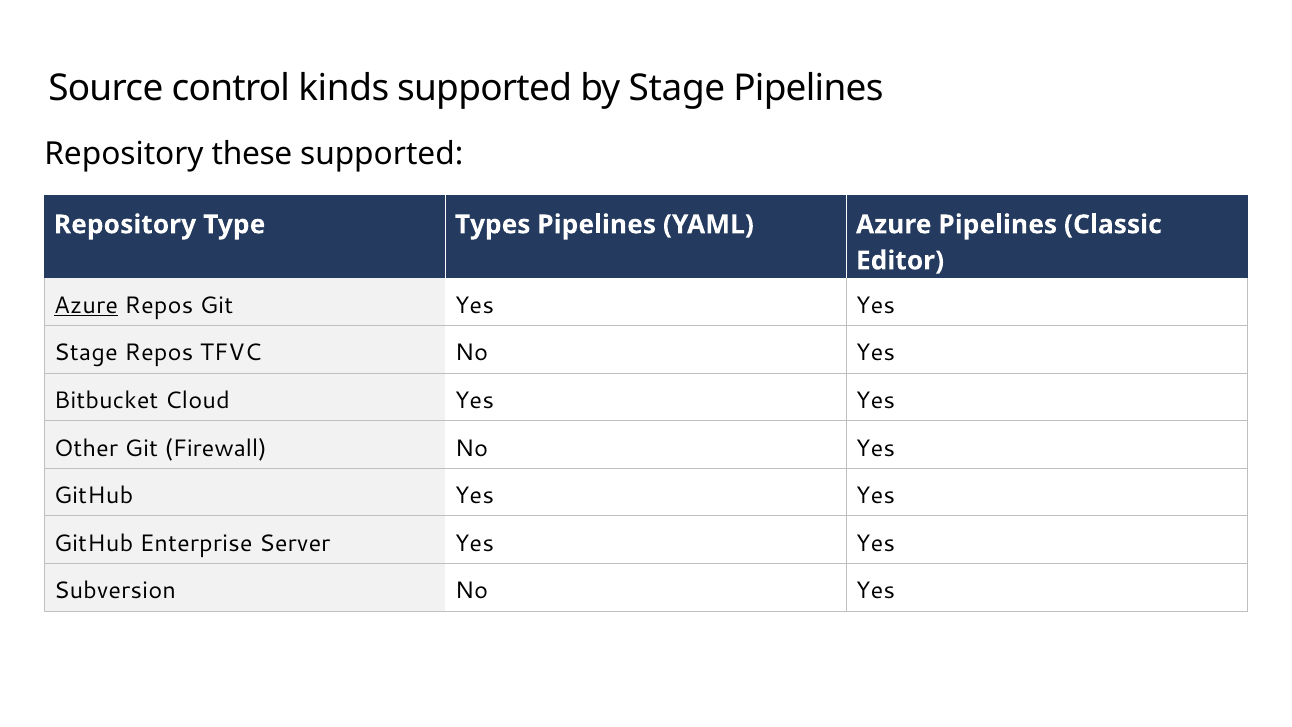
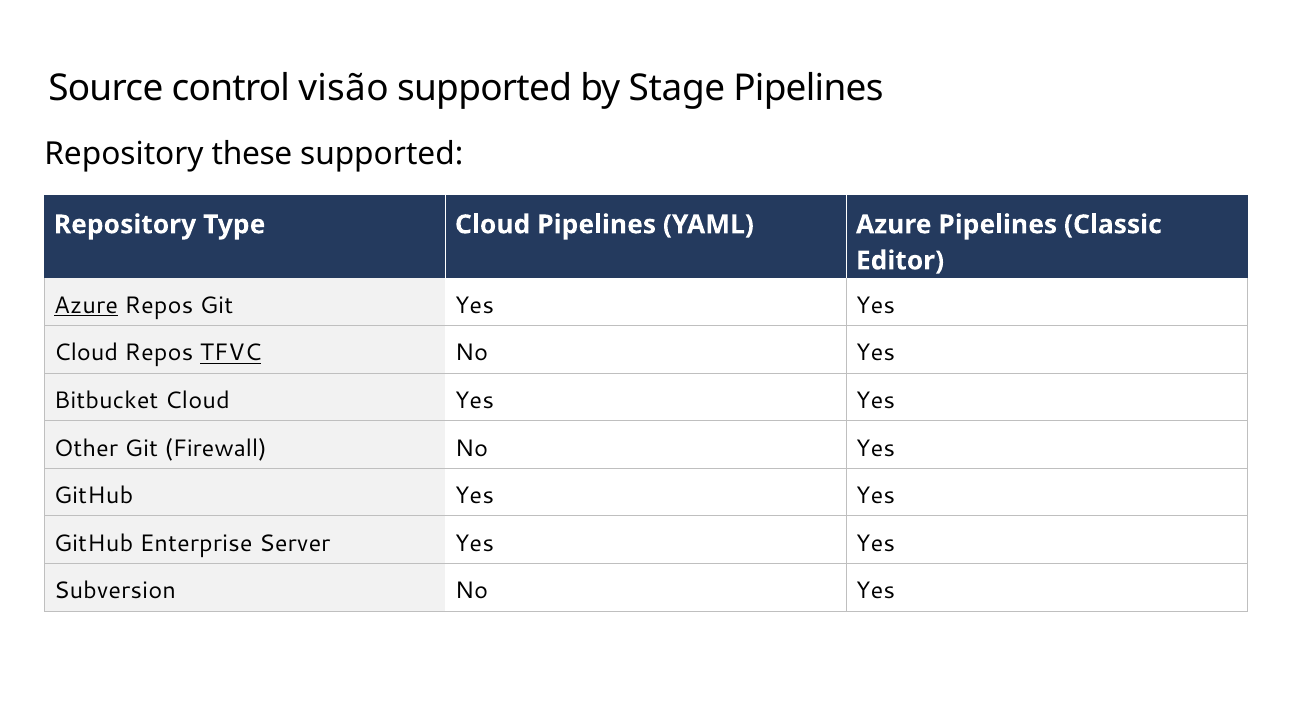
kinds: kinds -> visão
Type Types: Types -> Cloud
Stage at (86, 353): Stage -> Cloud
TFVC underline: none -> present
